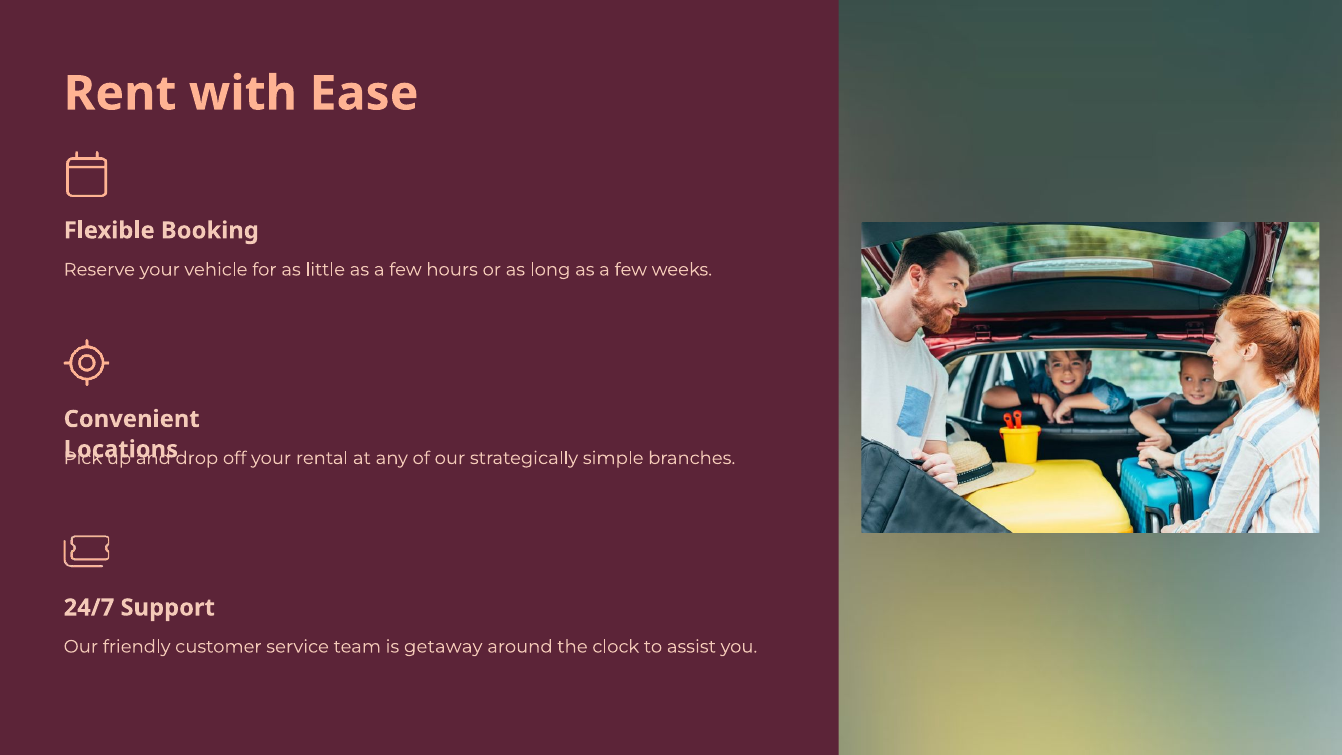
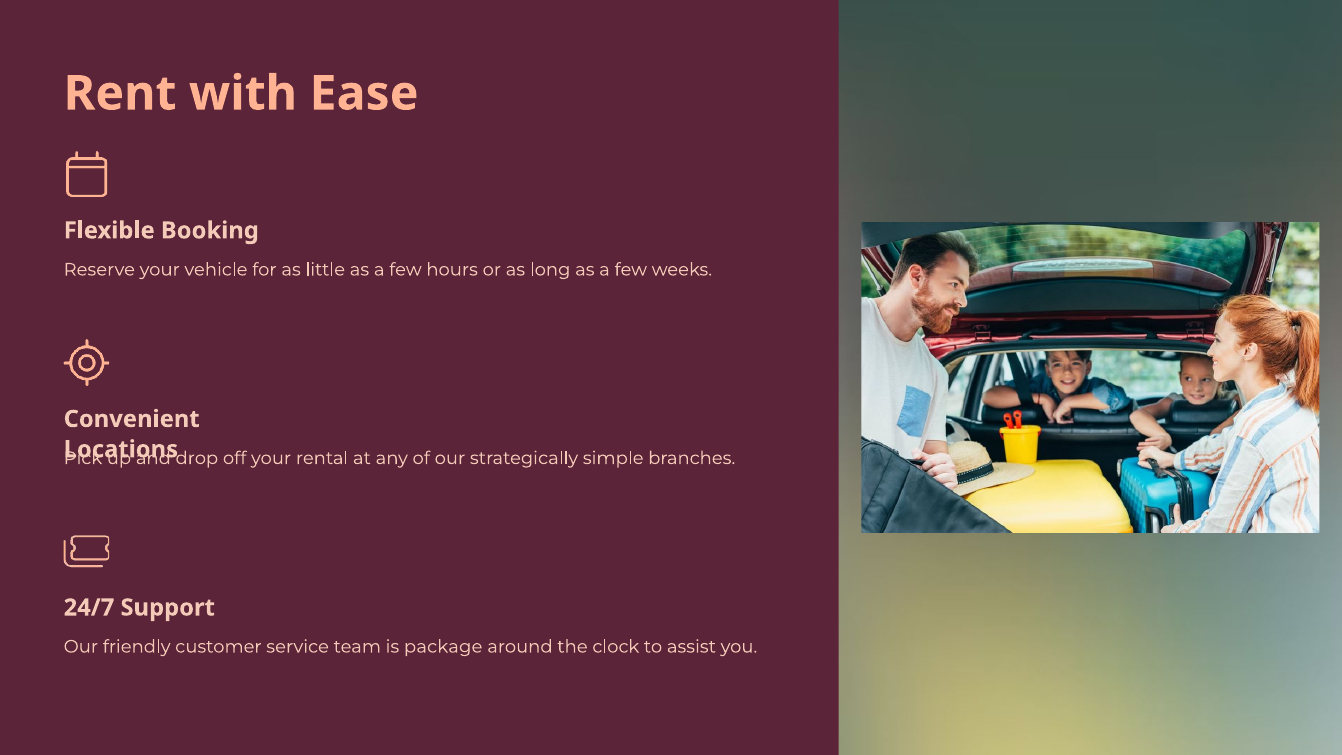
getaway: getaway -> package
